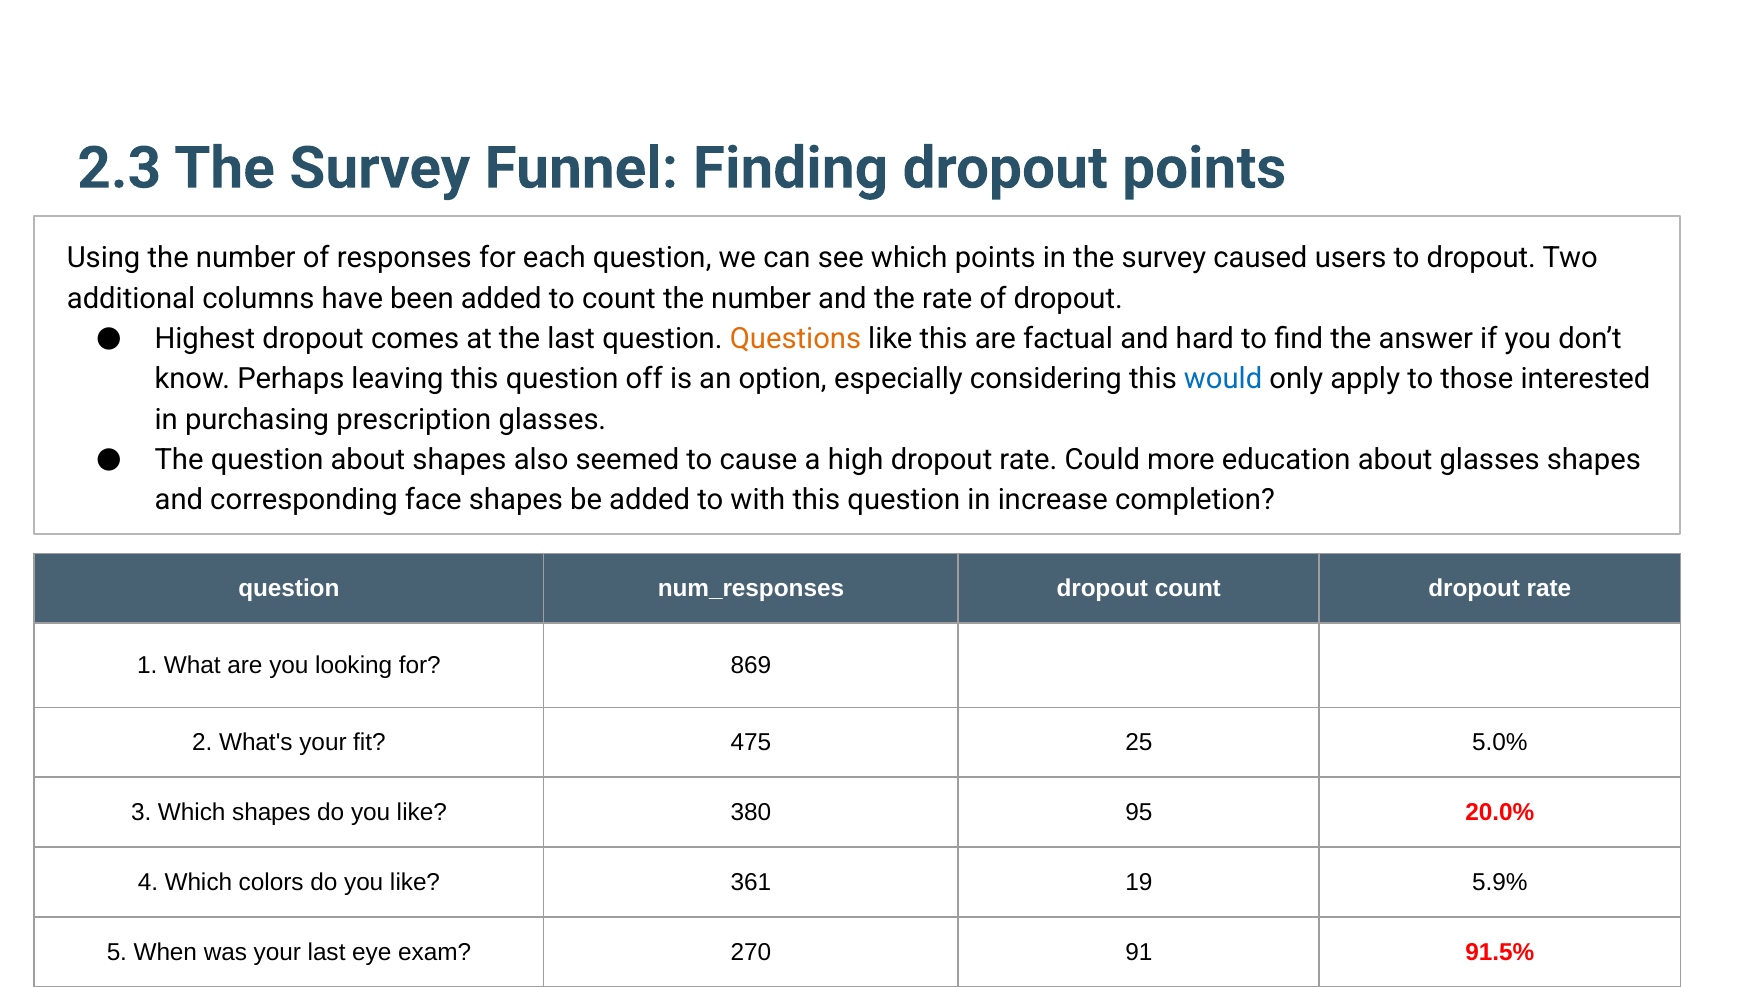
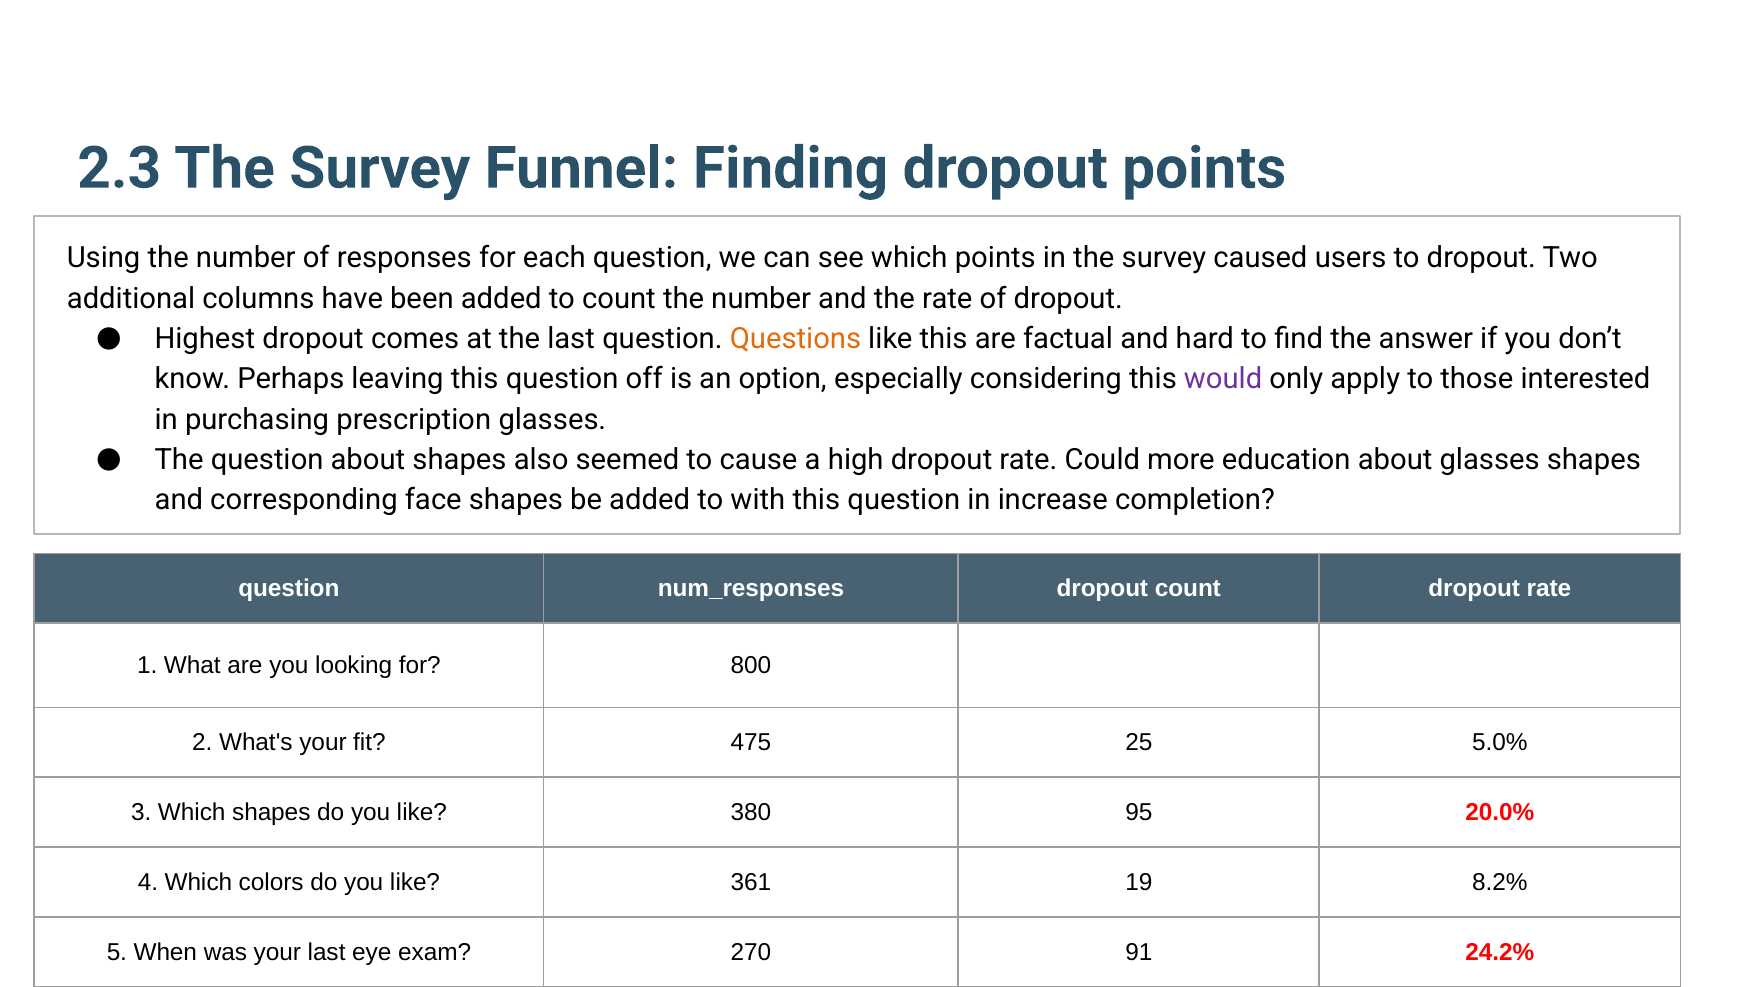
would colour: blue -> purple
869: 869 -> 800
5.9%: 5.9% -> 8.2%
91.5%: 91.5% -> 24.2%
